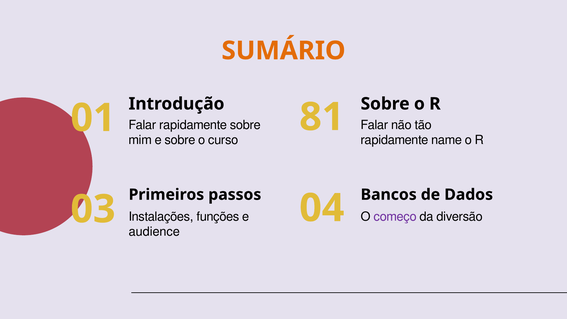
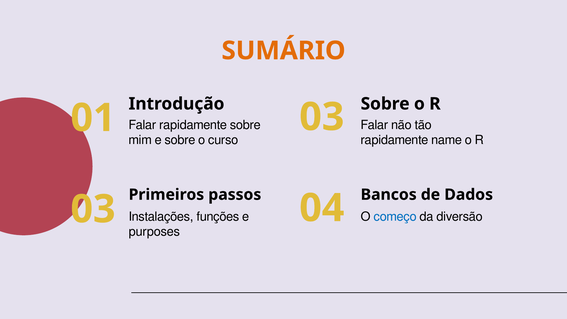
01 81: 81 -> 03
começo colour: purple -> blue
audience: audience -> purposes
